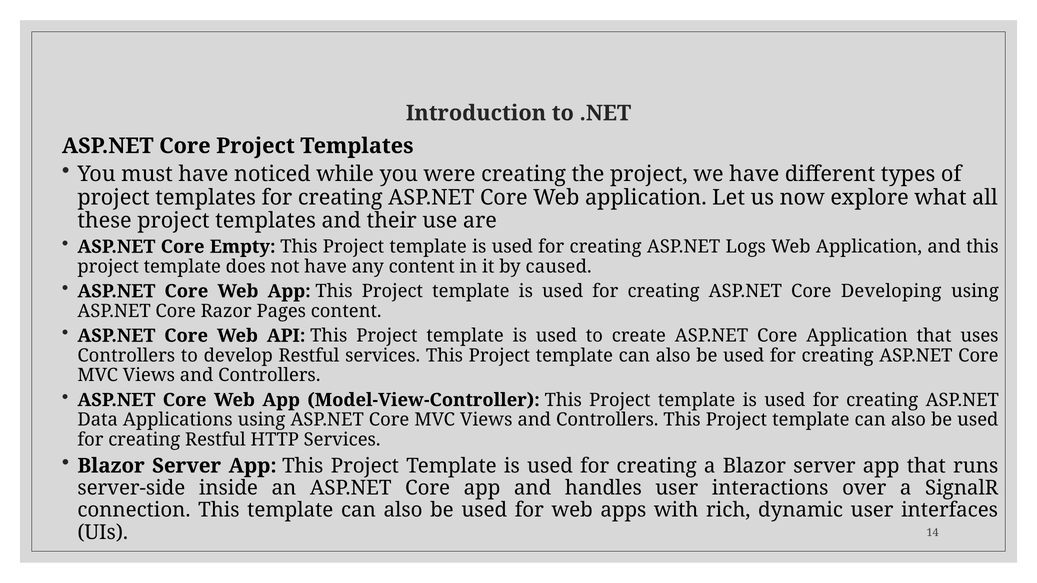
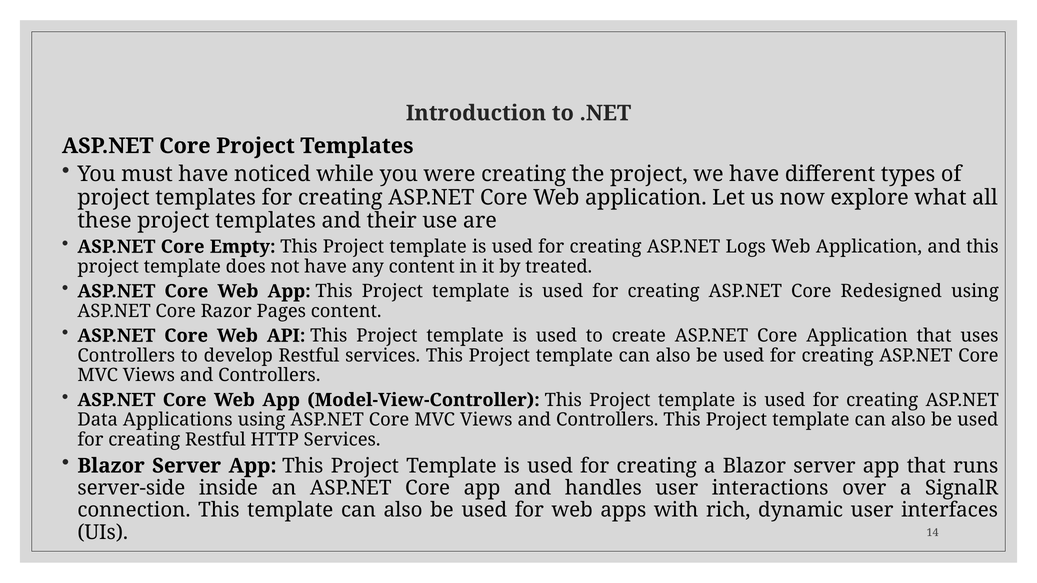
caused: caused -> treated
Developing: Developing -> Redesigned
